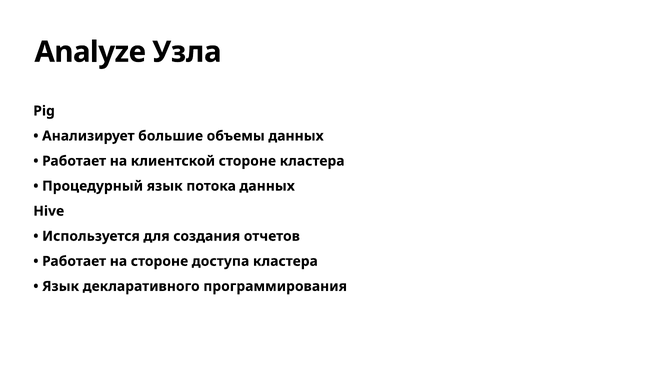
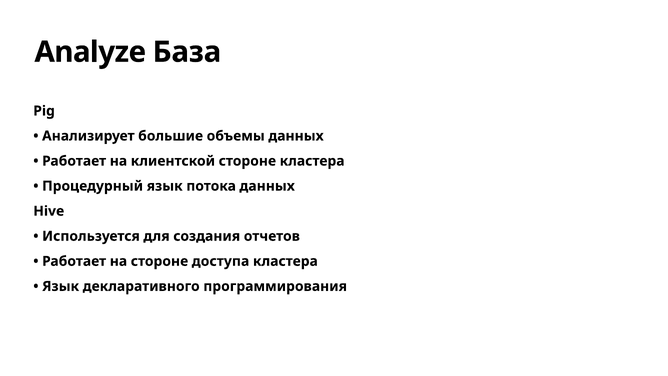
Узла: Узла -> База
